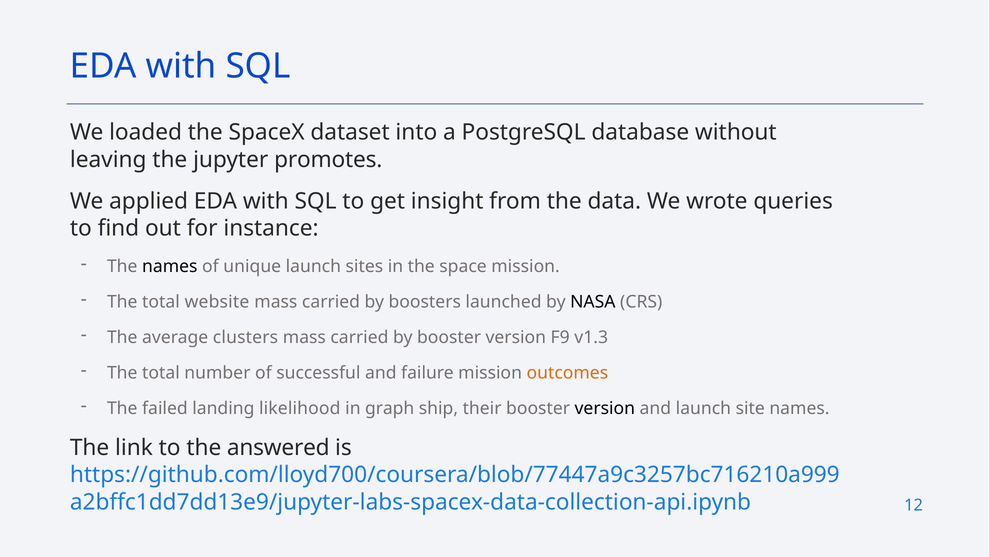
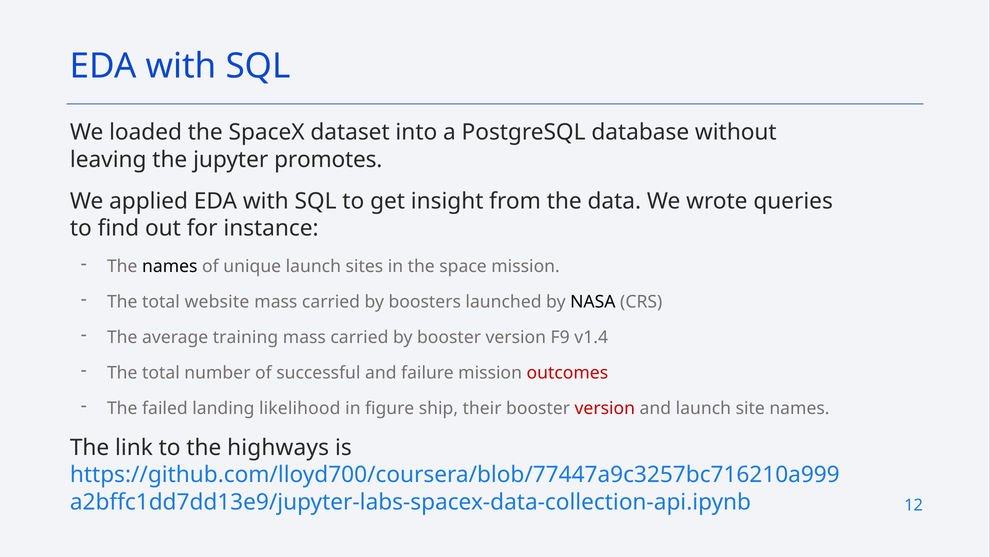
clusters: clusters -> training
v1.3: v1.3 -> v1.4
outcomes colour: orange -> red
graph: graph -> figure
version at (605, 409) colour: black -> red
answered: answered -> highways
